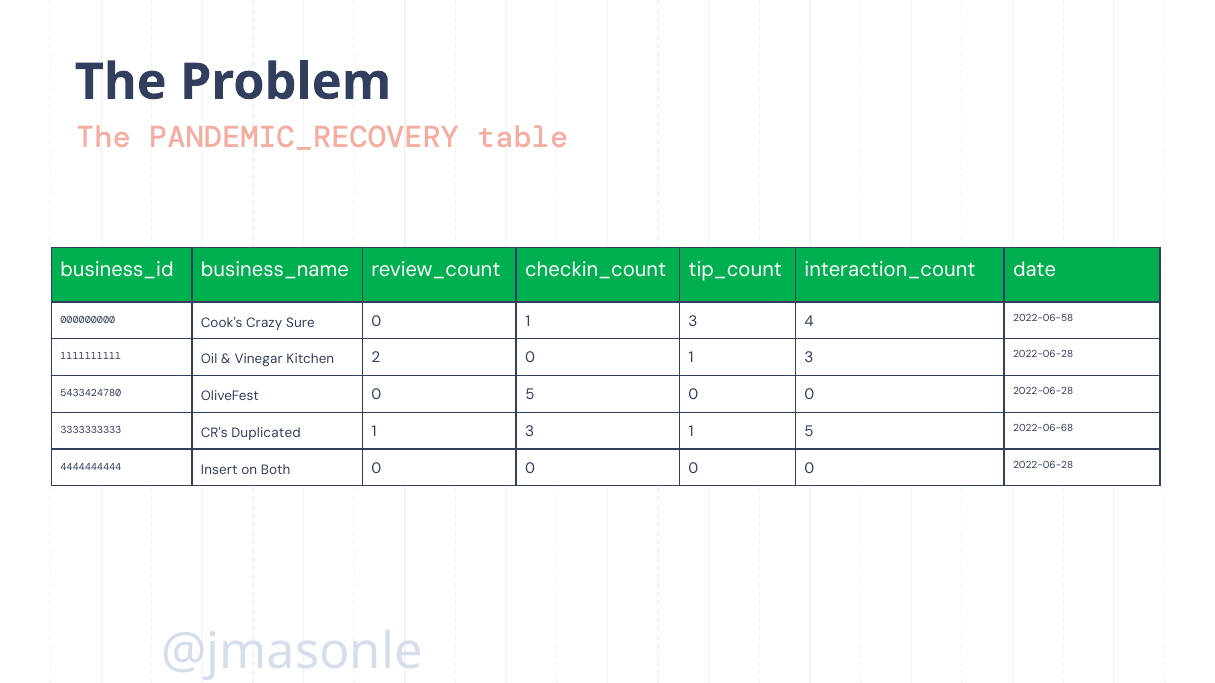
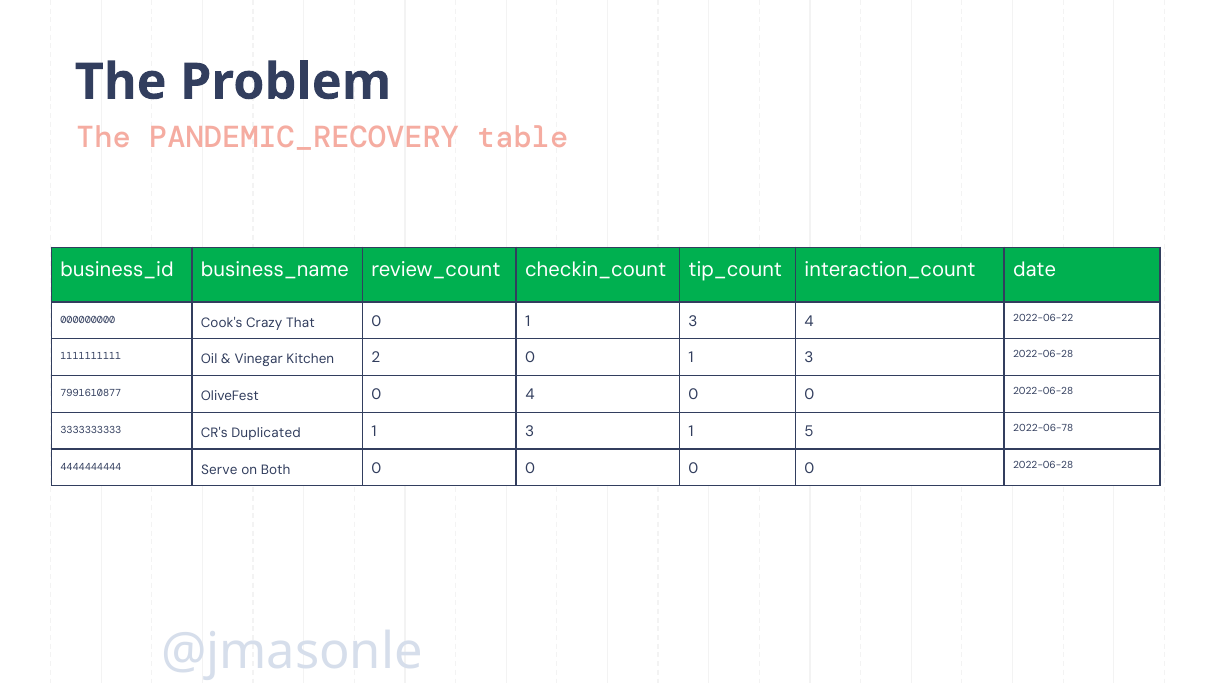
Sure: Sure -> That
2022-06-58: 2022-06-58 -> 2022-06-22
5433424780: 5433424780 -> 7991610877
0 5: 5 -> 4
2022-06-68: 2022-06-68 -> 2022-06-78
Insert: Insert -> Serve
